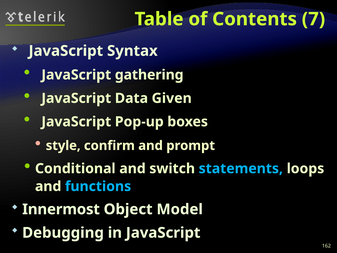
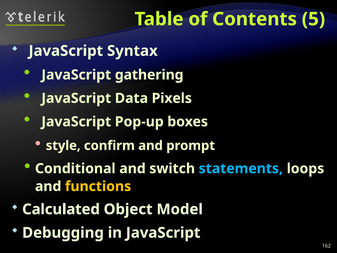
7: 7 -> 5
Given: Given -> Pixels
functions colour: light blue -> yellow
Innermost: Innermost -> Calculated
